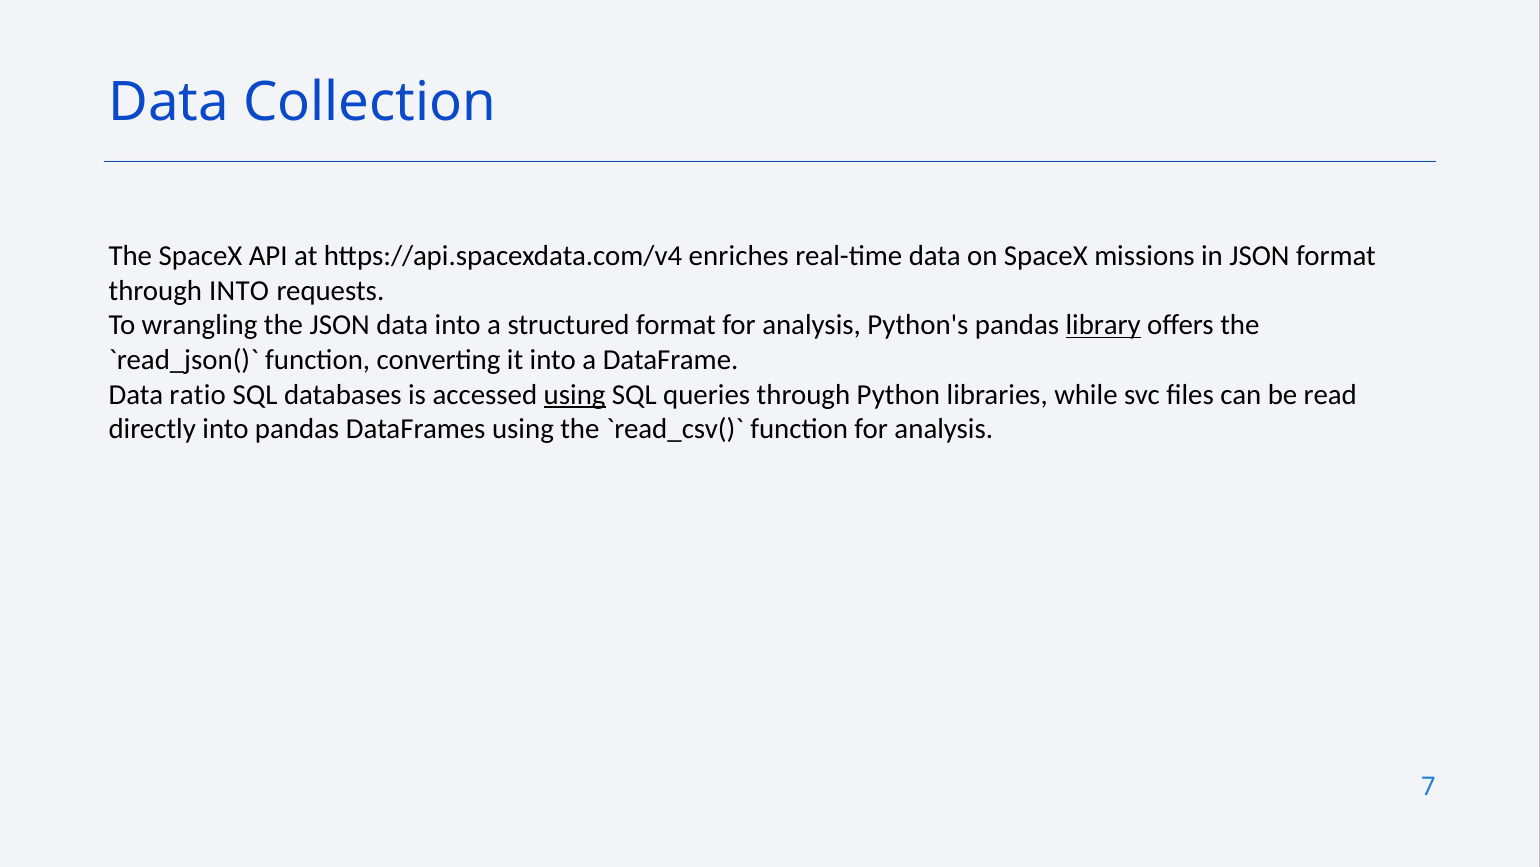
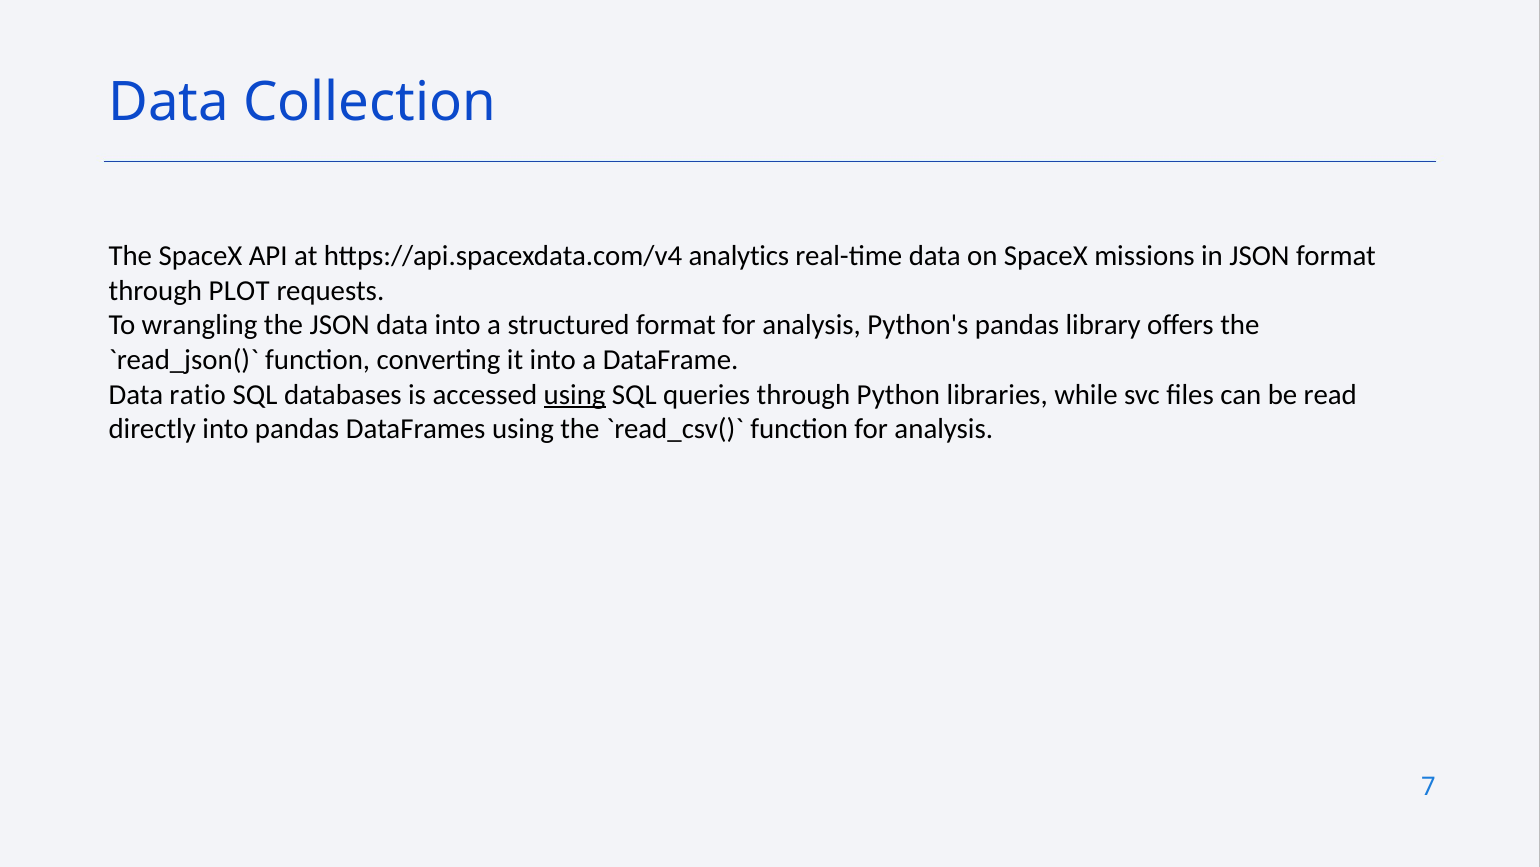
enriches: enriches -> analytics
through INTO: INTO -> PLOT
library underline: present -> none
